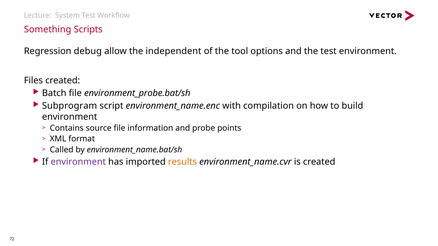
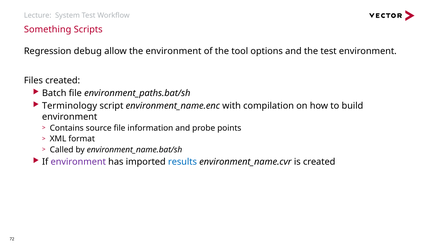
the independent: independent -> environment
environment_probe.bat/sh: environment_probe.bat/sh -> environment_paths.bat/sh
Subprogram: Subprogram -> Terminology
results colour: orange -> blue
